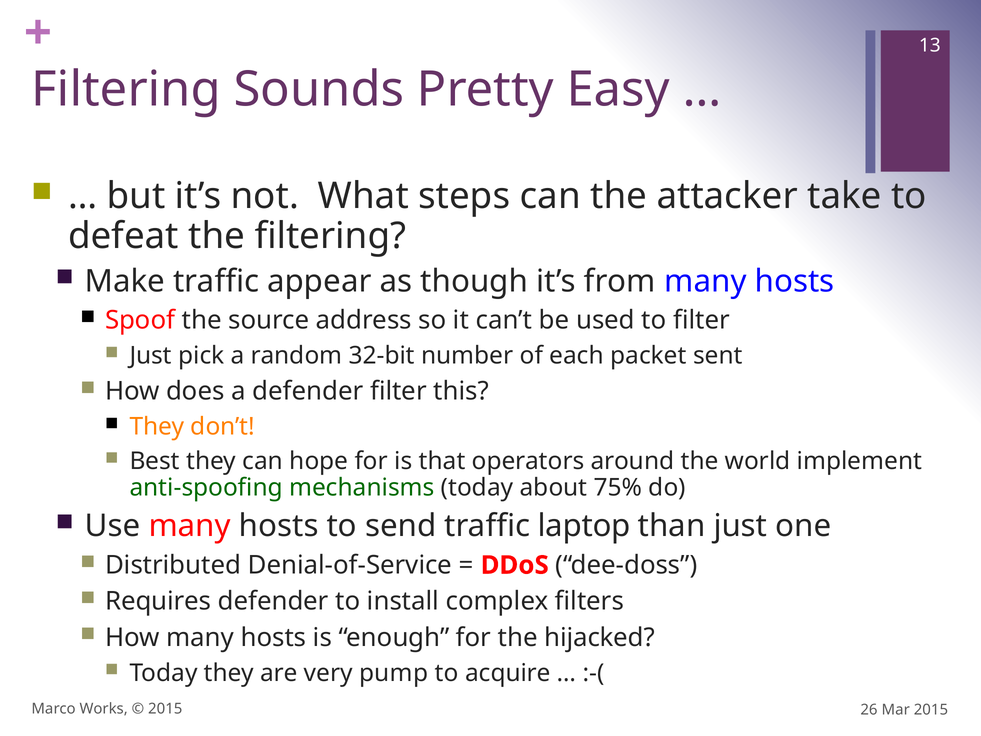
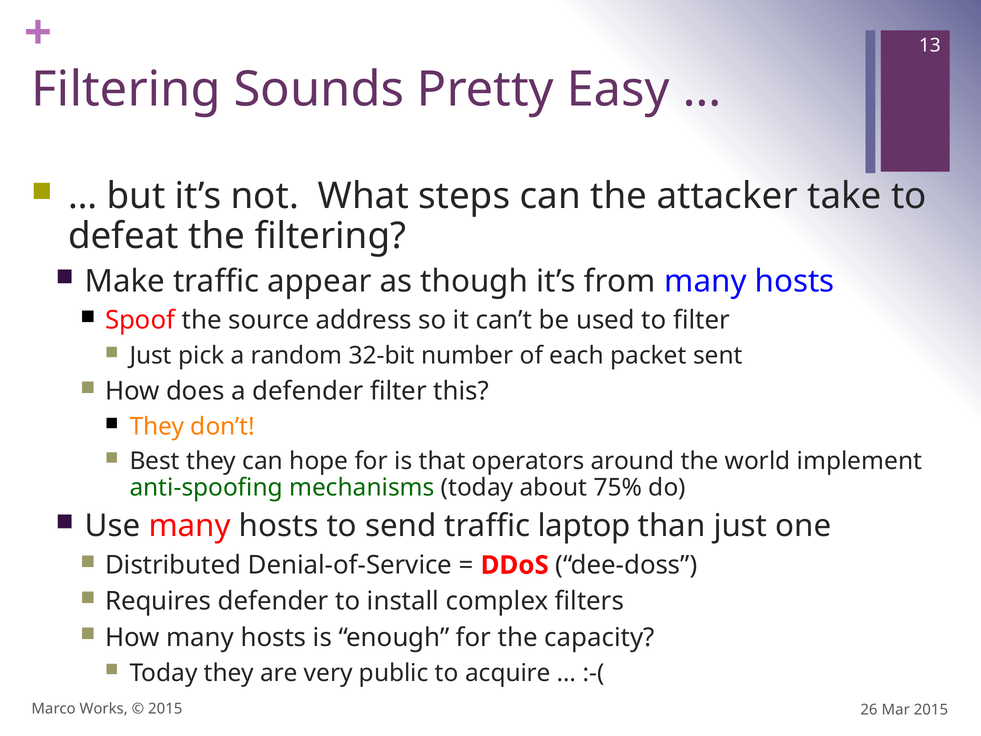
hijacked: hijacked -> capacity
pump: pump -> public
